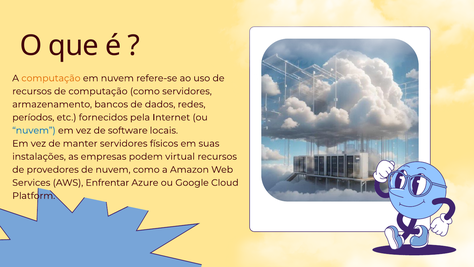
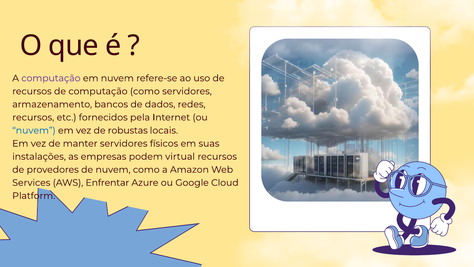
computação at (51, 78) colour: orange -> purple
períodos at (33, 117): períodos -> recursos
software: software -> robustas
